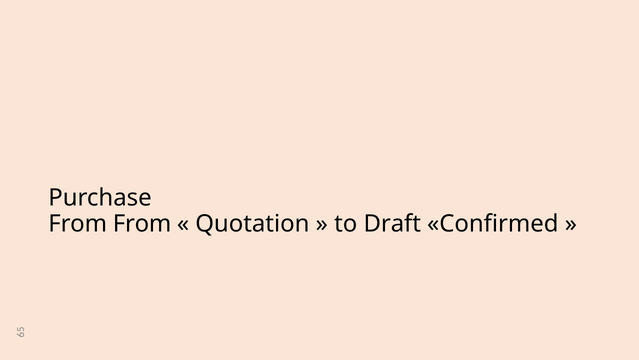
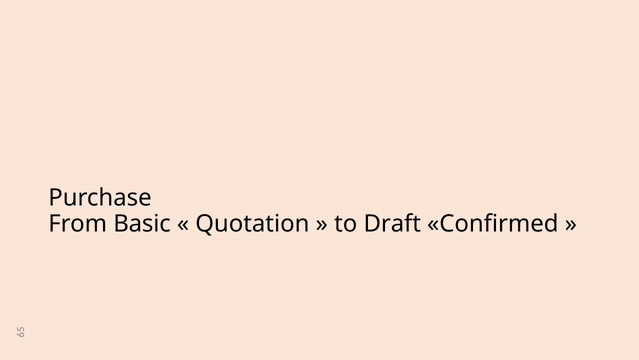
From From: From -> Basic
